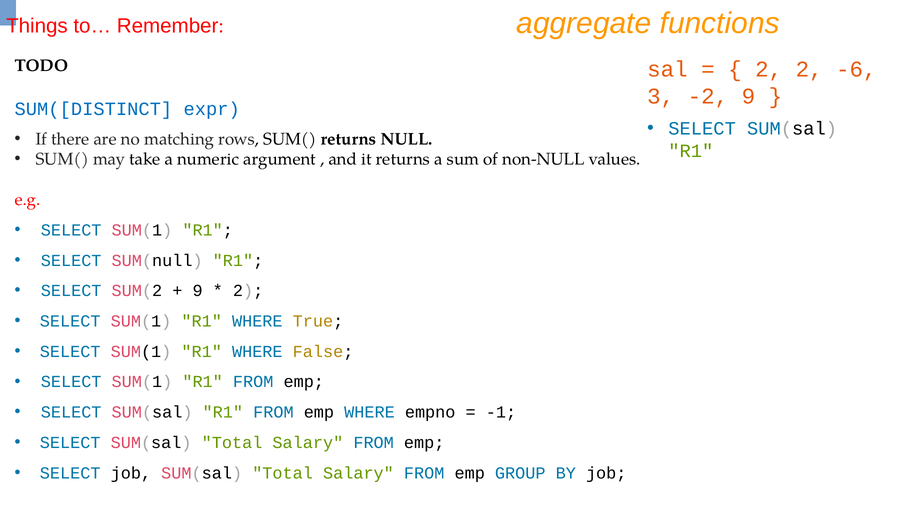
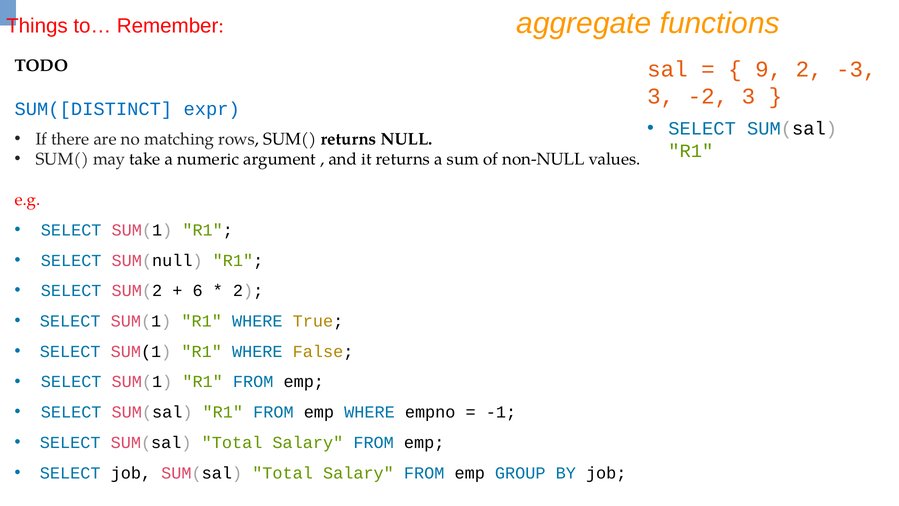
2 at (769, 69): 2 -> 9
-6: -6 -> -3
-2 9: 9 -> 3
9 at (198, 291): 9 -> 6
